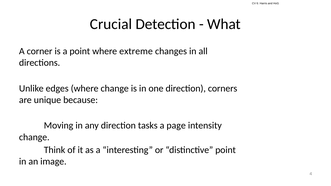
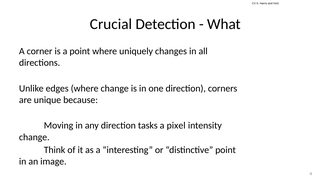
extreme: extreme -> uniquely
page: page -> pixel
